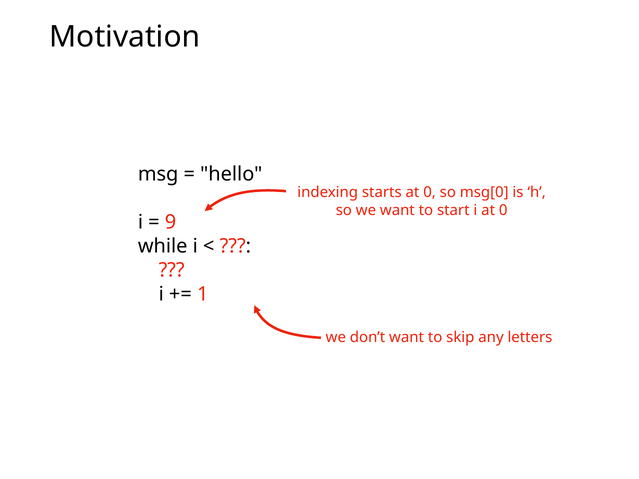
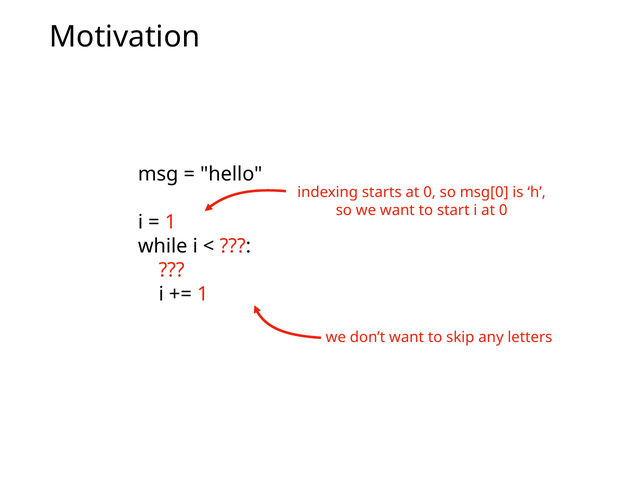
9 at (171, 222): 9 -> 1
